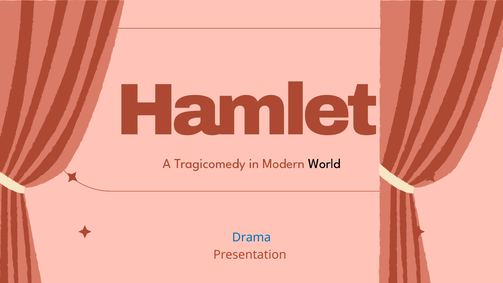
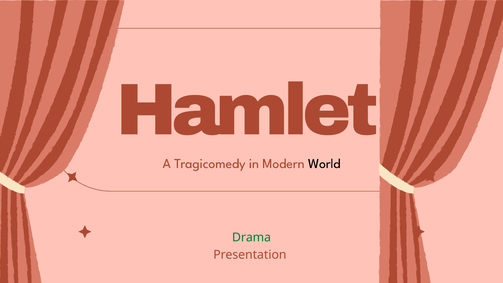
Drama colour: blue -> green
